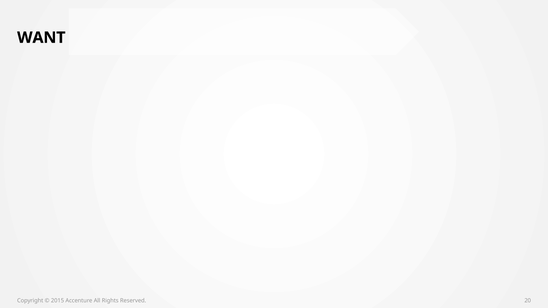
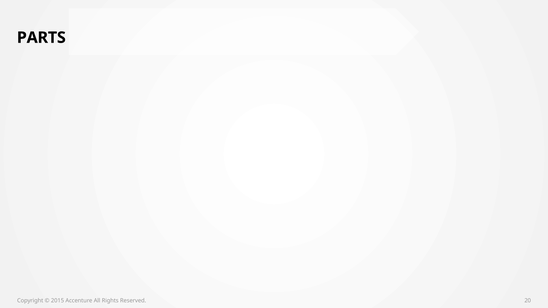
WANT: WANT -> PARTS
